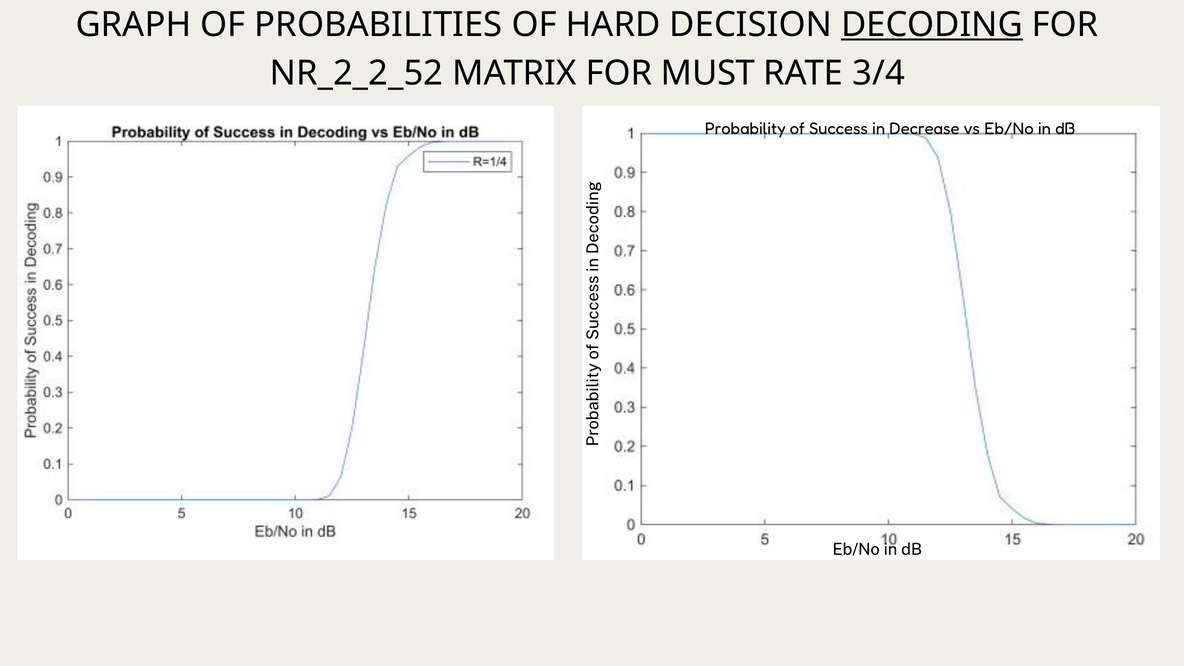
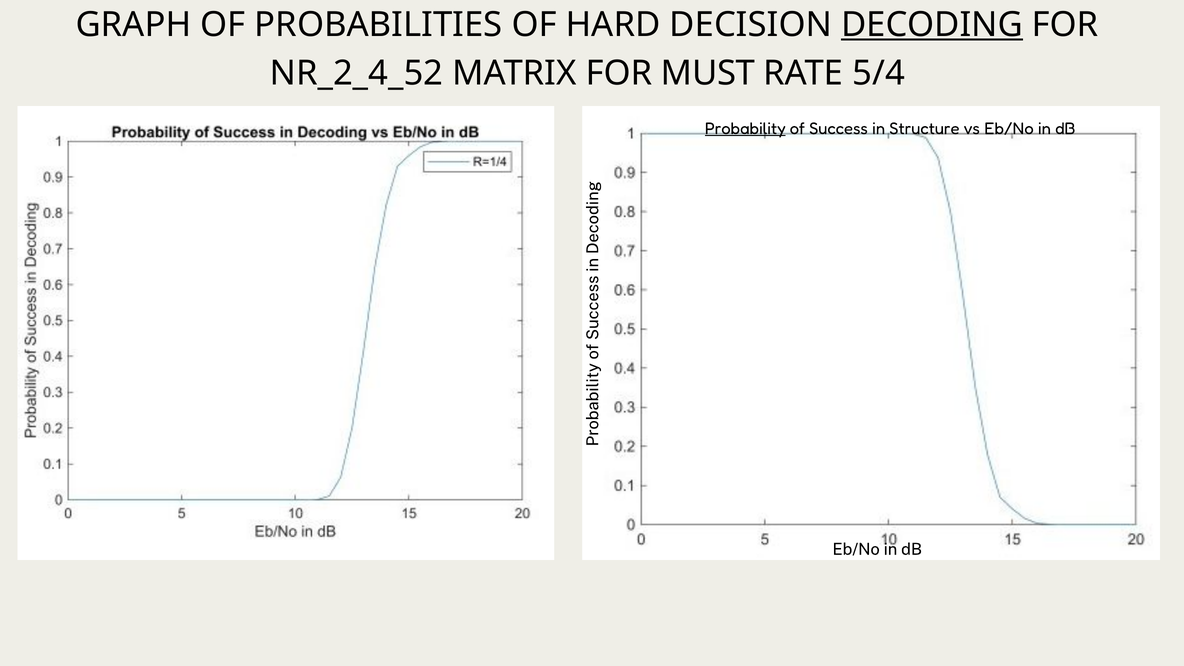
NR_2_2_52: NR_2_2_52 -> NR_2_4_52
3/4: 3/4 -> 5/4
Probability underline: none -> present
Decrease: Decrease -> Structure
